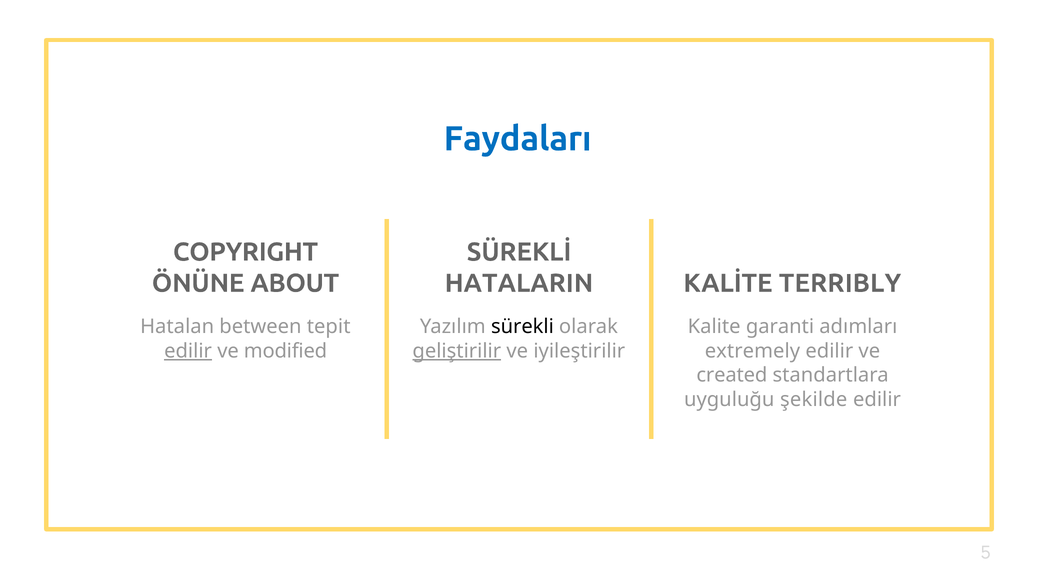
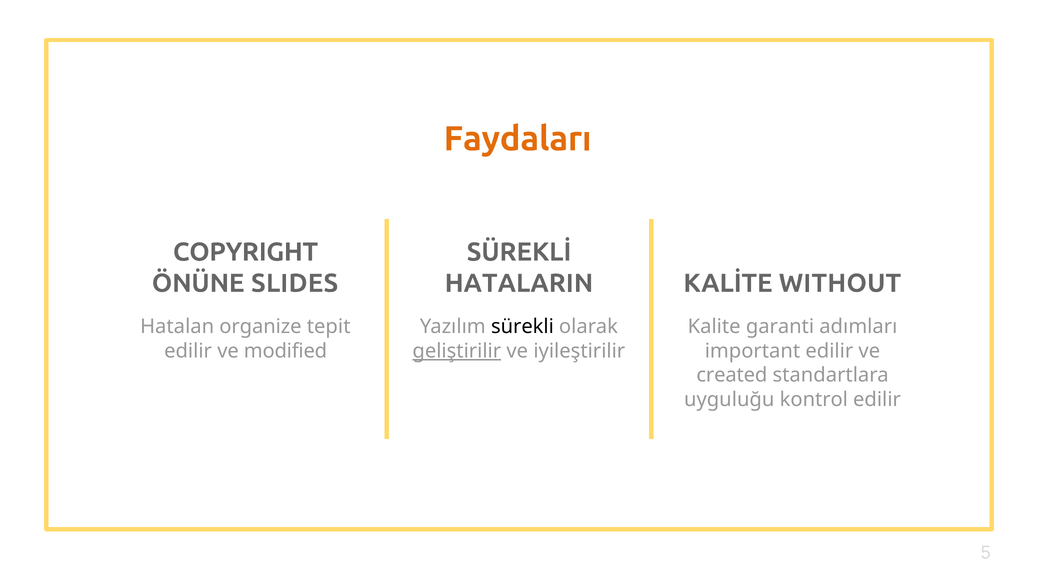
Faydaları colour: blue -> orange
ABOUT: ABOUT -> SLIDES
TERRIBLY: TERRIBLY -> WITHOUT
between: between -> organize
edilir at (188, 351) underline: present -> none
extremely: extremely -> important
şekilde: şekilde -> kontrol
